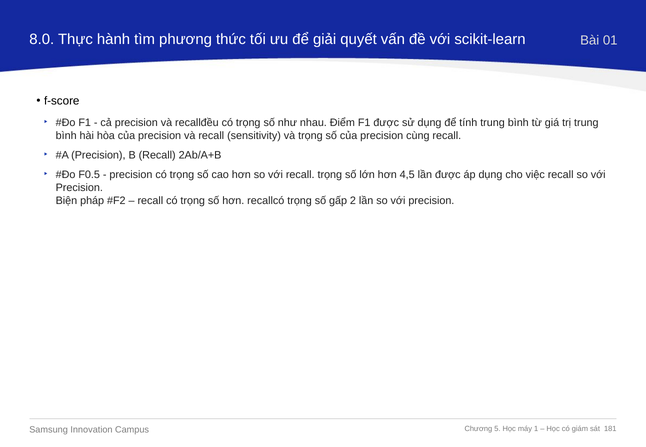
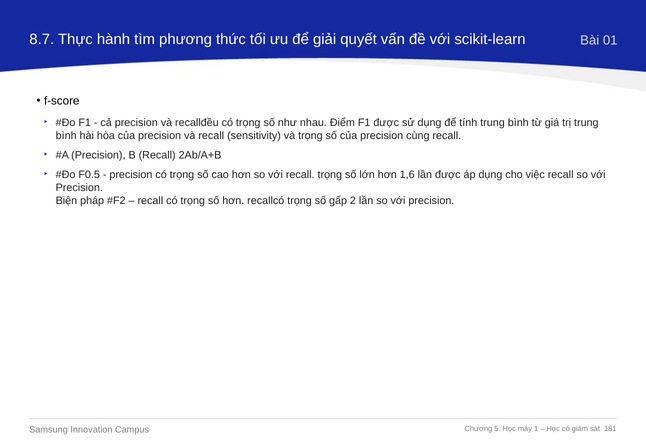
8.0: 8.0 -> 8.7
4,5: 4,5 -> 1,6
